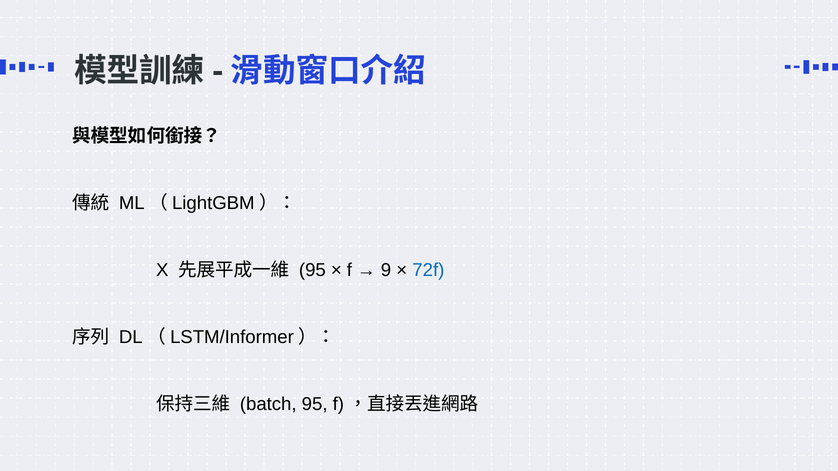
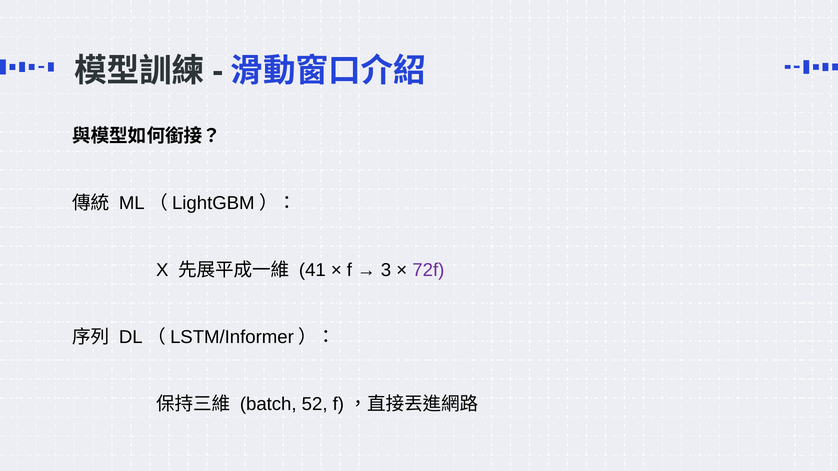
95 at (312, 270): 95 -> 41
9: 9 -> 3
72f colour: blue -> purple
batch 95: 95 -> 52
